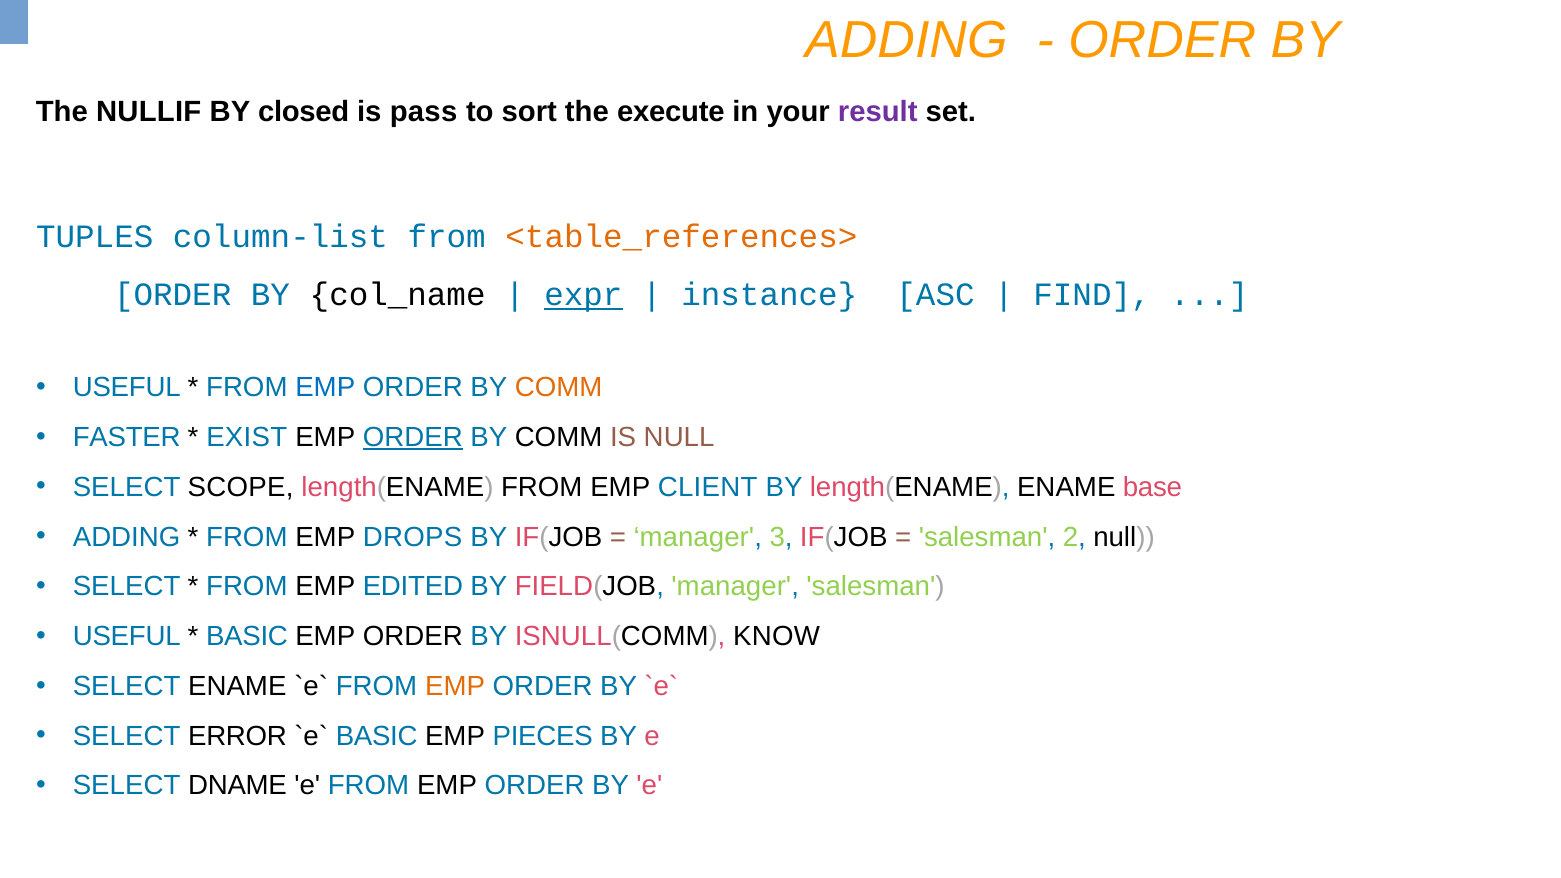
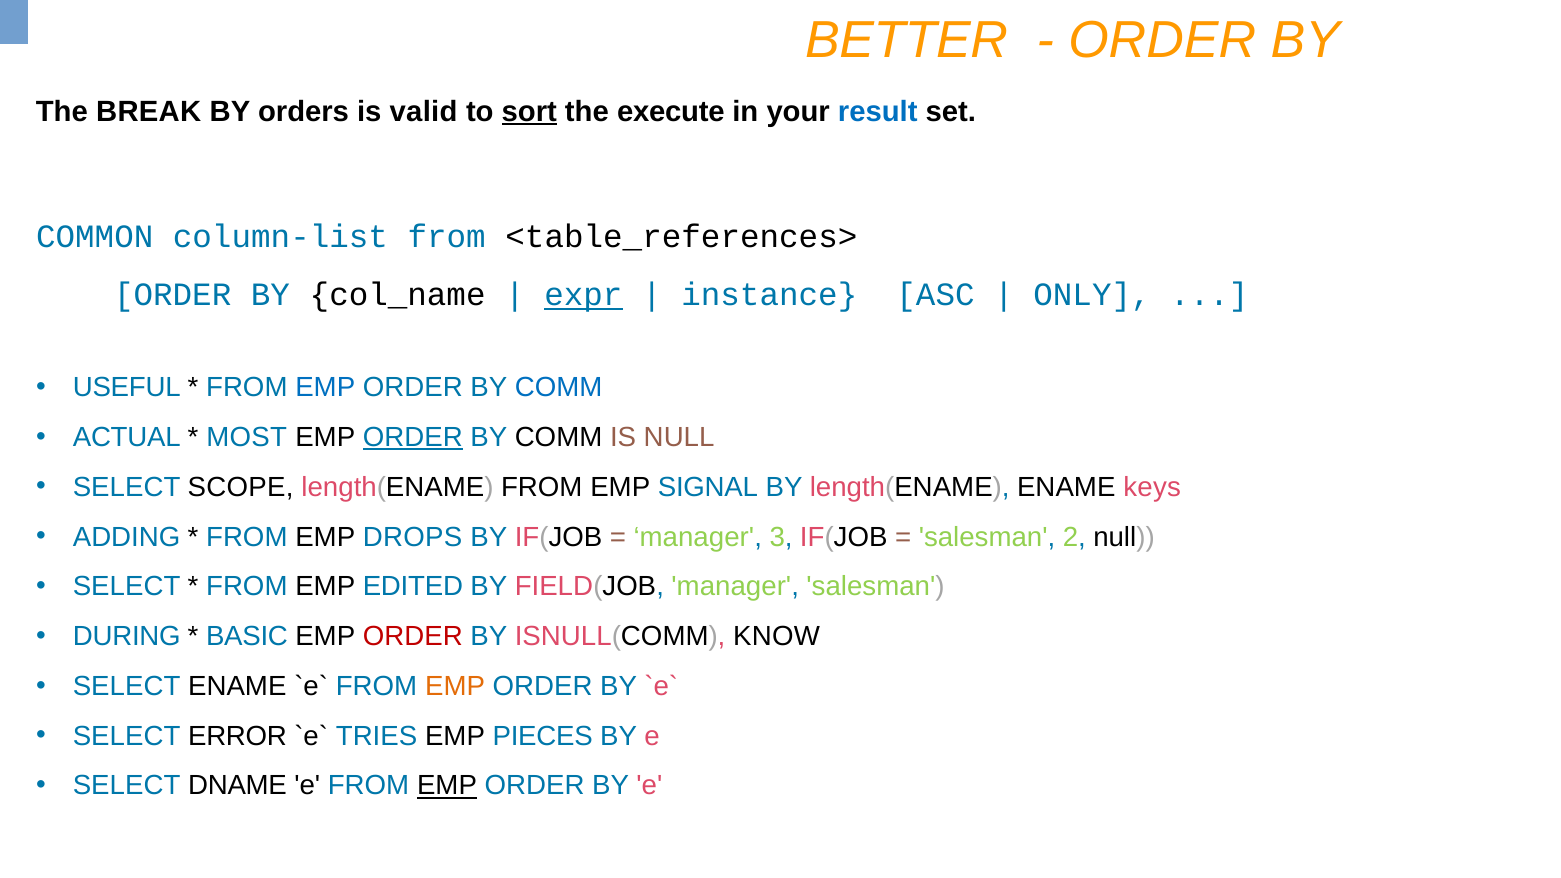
ADDING at (906, 41): ADDING -> BETTER
NULLIF: NULLIF -> BREAK
closed: closed -> orders
pass: pass -> valid
sort underline: none -> present
result colour: purple -> blue
TUPLES: TUPLES -> COMMON
<table_references> colour: orange -> black
FIND: FIND -> ONLY
COMM at (559, 388) colour: orange -> blue
FASTER: FASTER -> ACTUAL
EXIST: EXIST -> MOST
CLIENT: CLIENT -> SIGNAL
base: base -> keys
USEFUL at (127, 637): USEFUL -> DURING
ORDER at (413, 637) colour: black -> red
BASIC at (377, 736): BASIC -> TRIES
EMP at (447, 786) underline: none -> present
